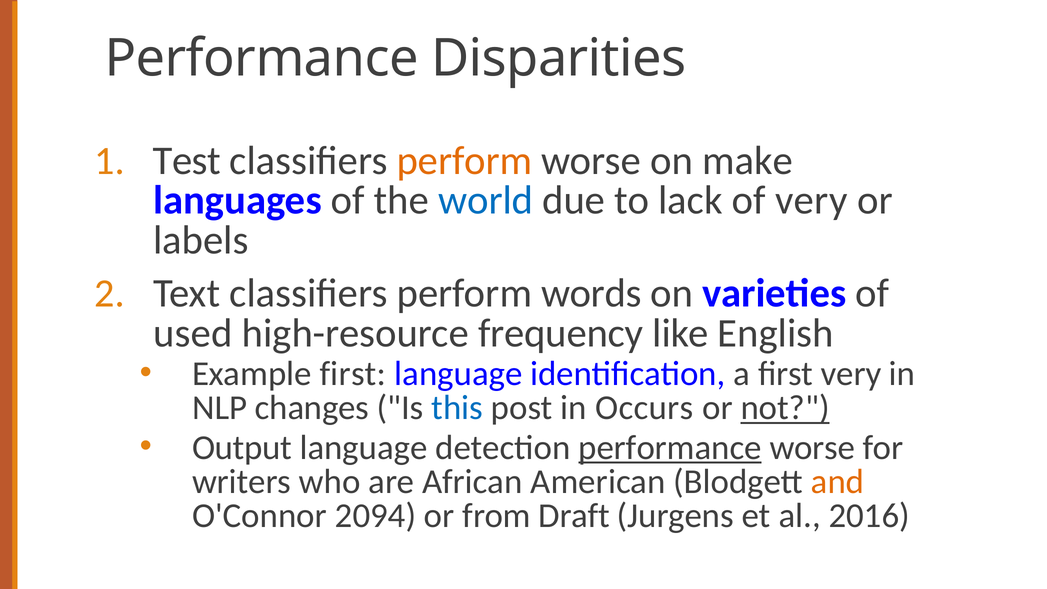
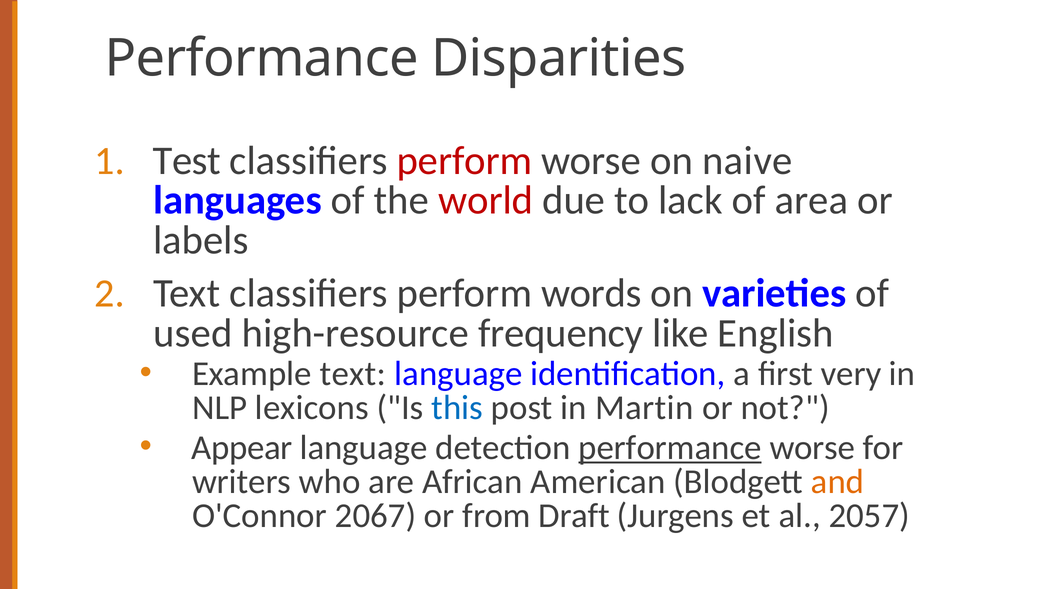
perform at (464, 161) colour: orange -> red
make: make -> naive
world colour: blue -> red
of very: very -> area
Example first: first -> text
changes: changes -> lexicons
Occurs: Occurs -> Martin
not underline: present -> none
Output: Output -> Appear
2094: 2094 -> 2067
2016: 2016 -> 2057
